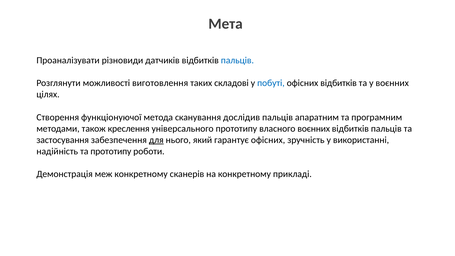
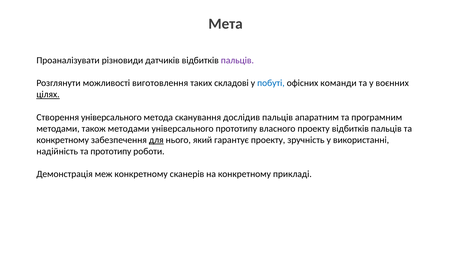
пальців at (237, 60) colour: blue -> purple
офісних відбитків: відбитків -> команди
цілях underline: none -> present
Створення функціонуючої: функціонуючої -> універсального
також креслення: креслення -> методами
власного воєнних: воєнних -> проекту
застосування at (63, 140): застосування -> конкретному
гарантує офісних: офісних -> проекту
